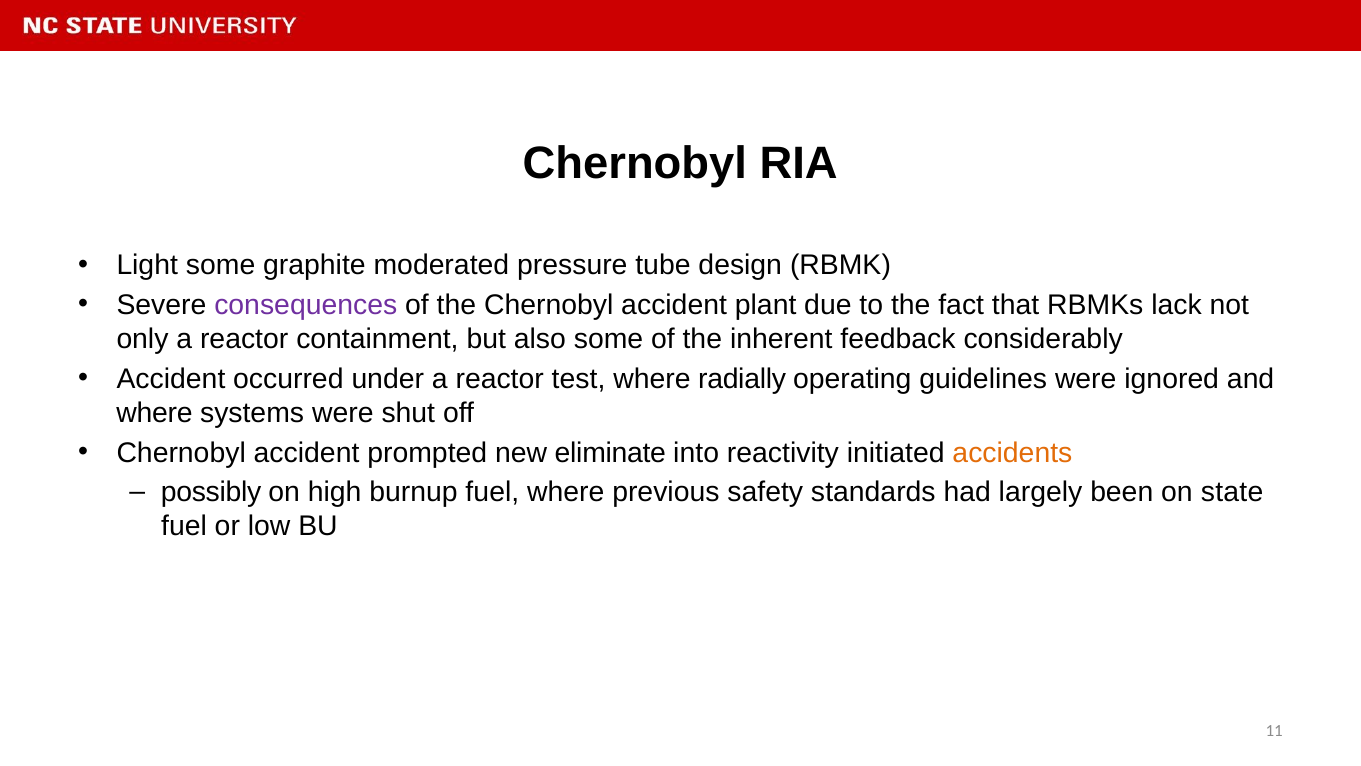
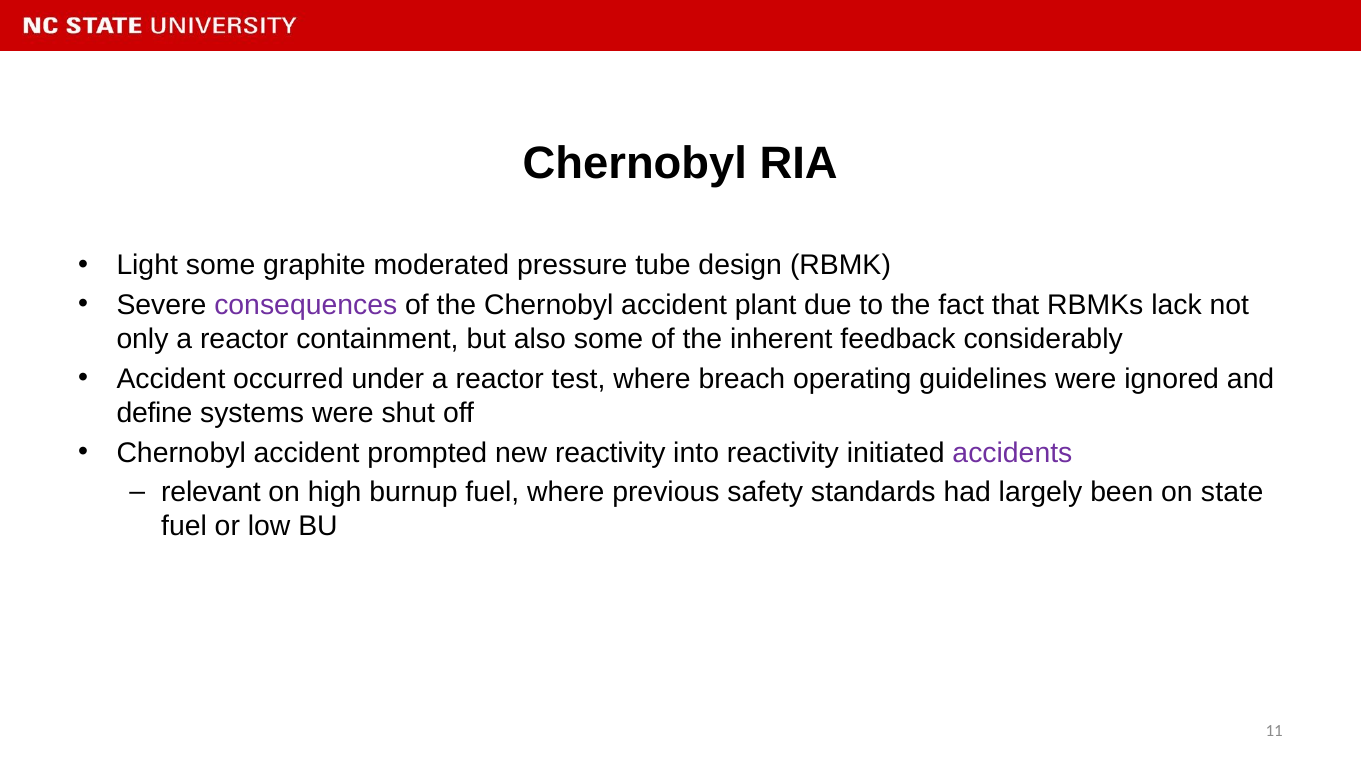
radially: radially -> breach
where at (155, 413): where -> define
new eliminate: eliminate -> reactivity
accidents colour: orange -> purple
possibly: possibly -> relevant
